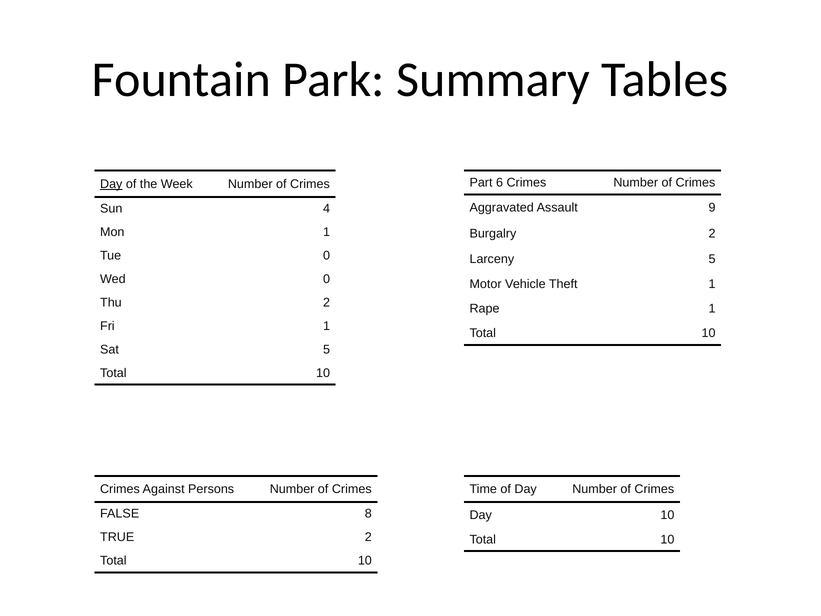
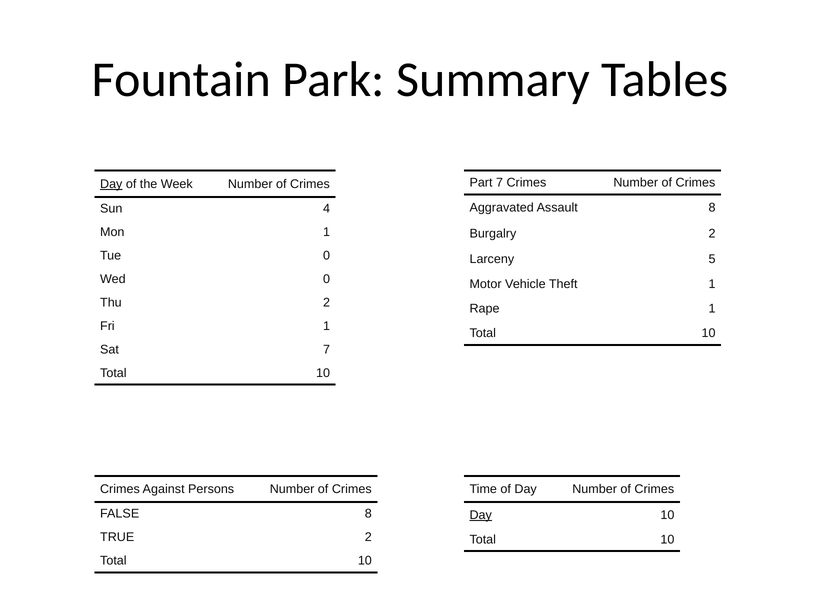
Part 6: 6 -> 7
Assault 9: 9 -> 8
Sat 5: 5 -> 7
Day at (481, 515) underline: none -> present
